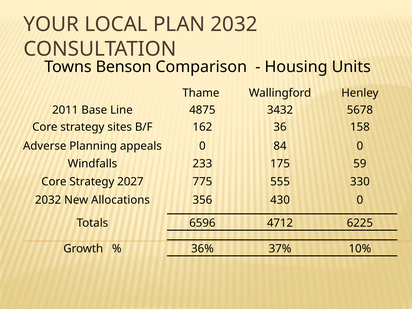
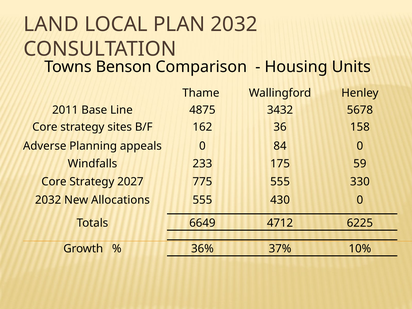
YOUR: YOUR -> LAND
Allocations 356: 356 -> 555
6596: 6596 -> 6649
